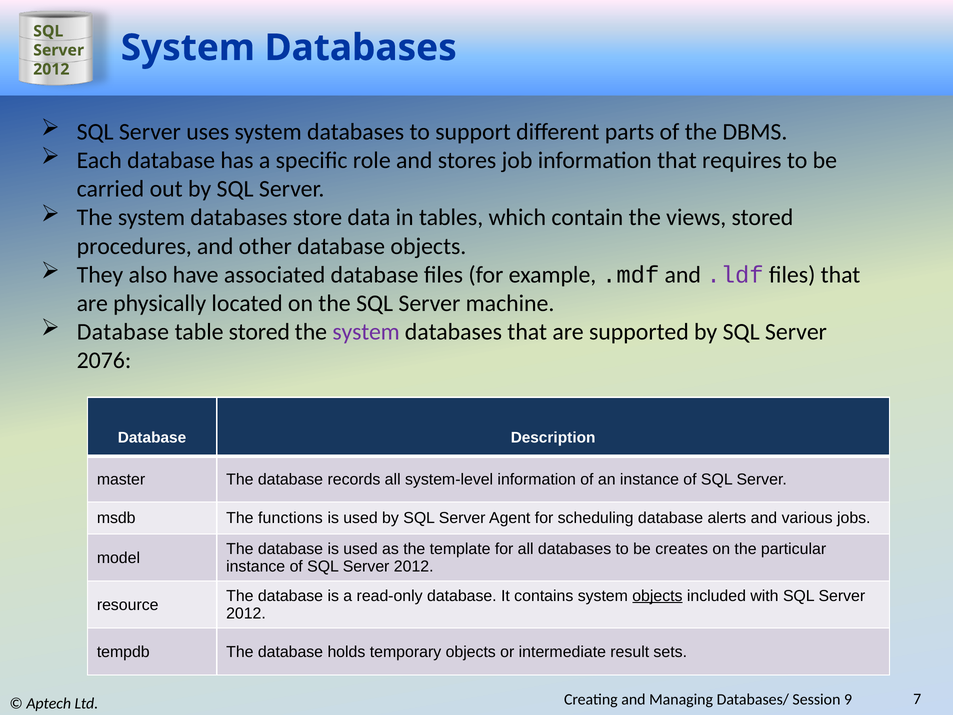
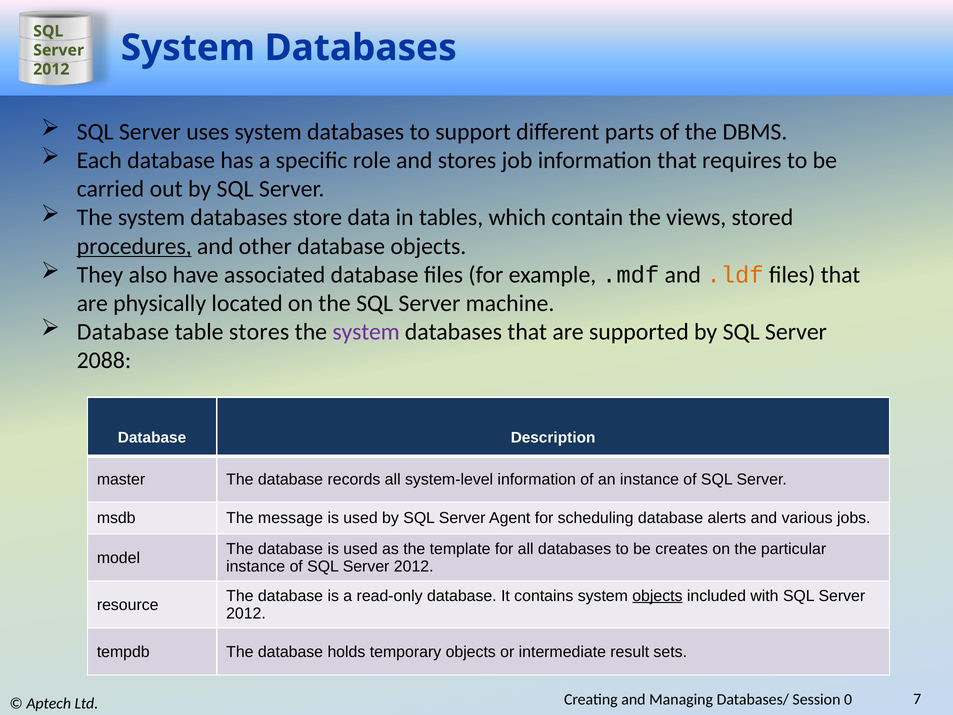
procedures underline: none -> present
.ldf colour: purple -> orange
table stored: stored -> stores
2076: 2076 -> 2088
functions: functions -> message
9: 9 -> 0
